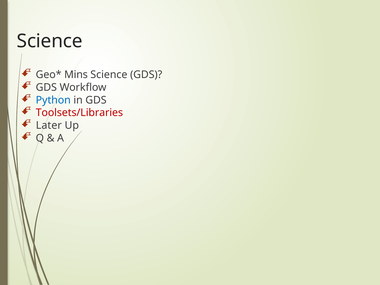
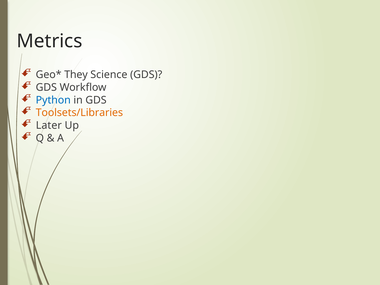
Science at (50, 41): Science -> Metrics
Mins: Mins -> They
Toolsets/Libraries colour: red -> orange
